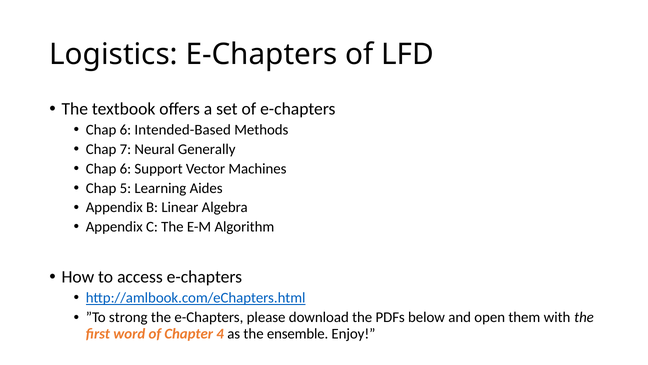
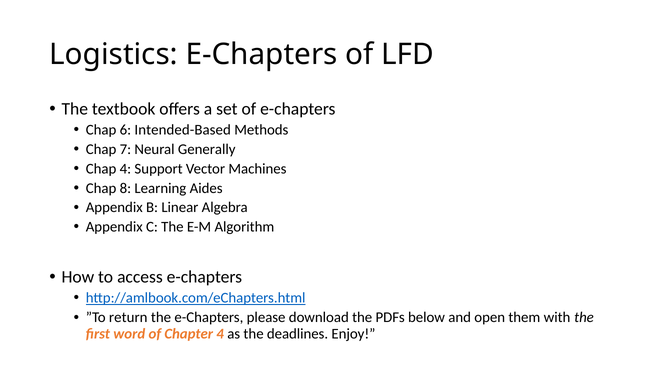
6 at (125, 168): 6 -> 4
5: 5 -> 8
strong: strong -> return
ensemble: ensemble -> deadlines
